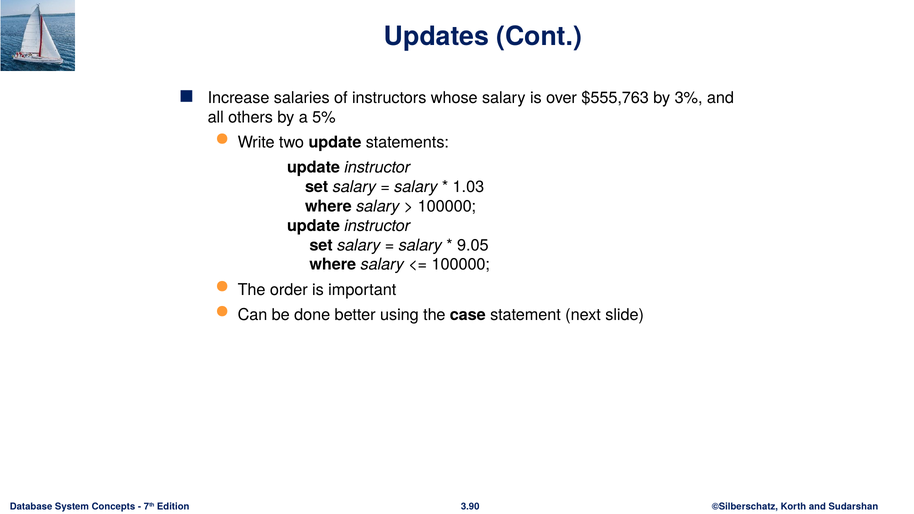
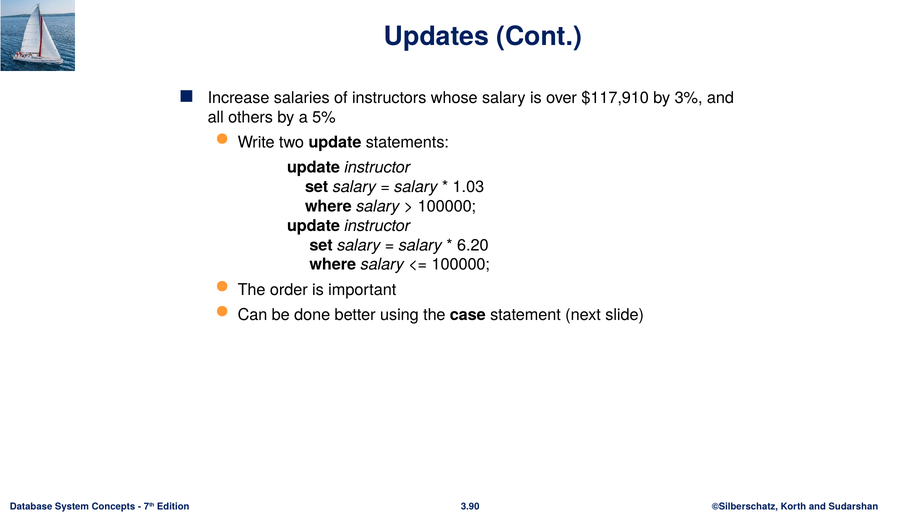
$555,763: $555,763 -> $117,910
9.05: 9.05 -> 6.20
